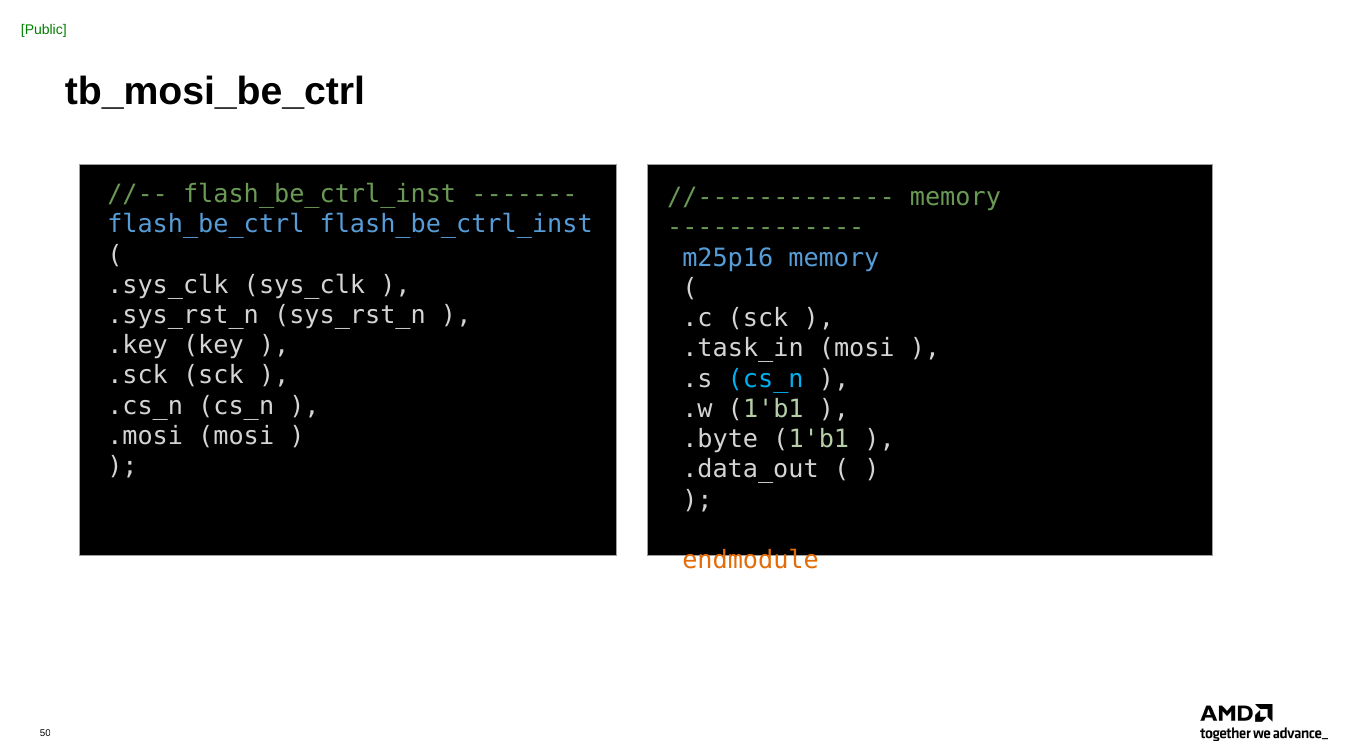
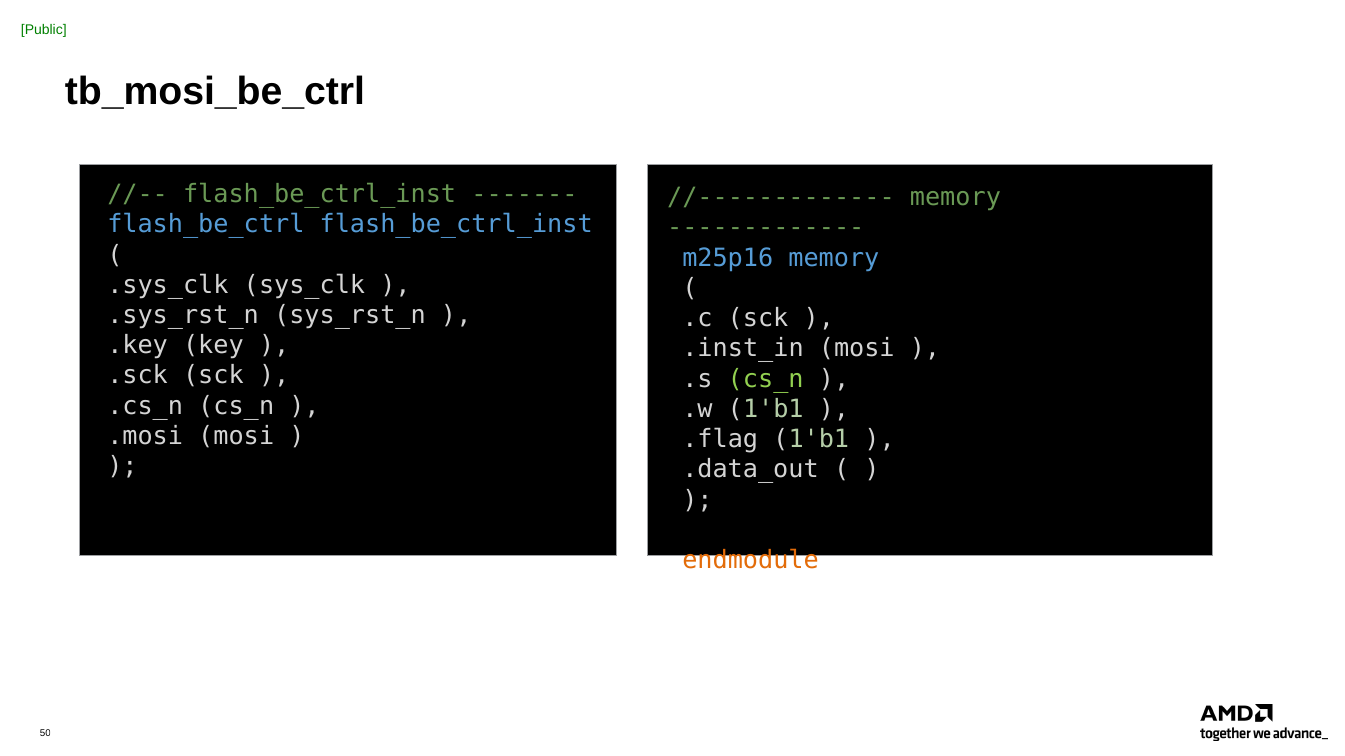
.task_in: .task_in -> .inst_in
cs_n at (766, 379) colour: light blue -> light green
.byte: .byte -> .flag
